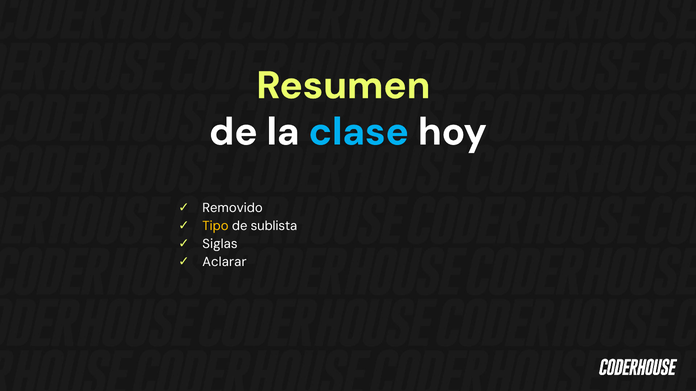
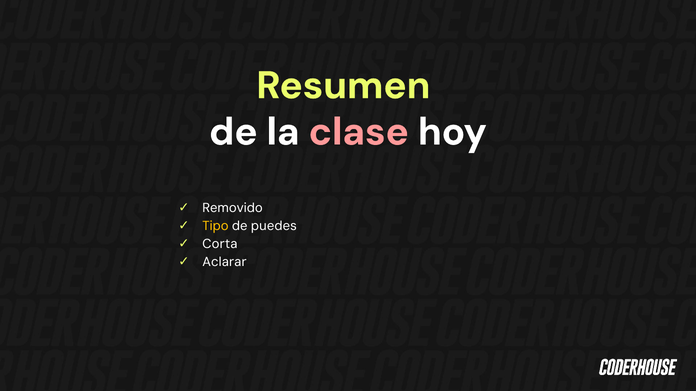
clase colour: light blue -> pink
sublista: sublista -> puedes
Siglas: Siglas -> Corta
